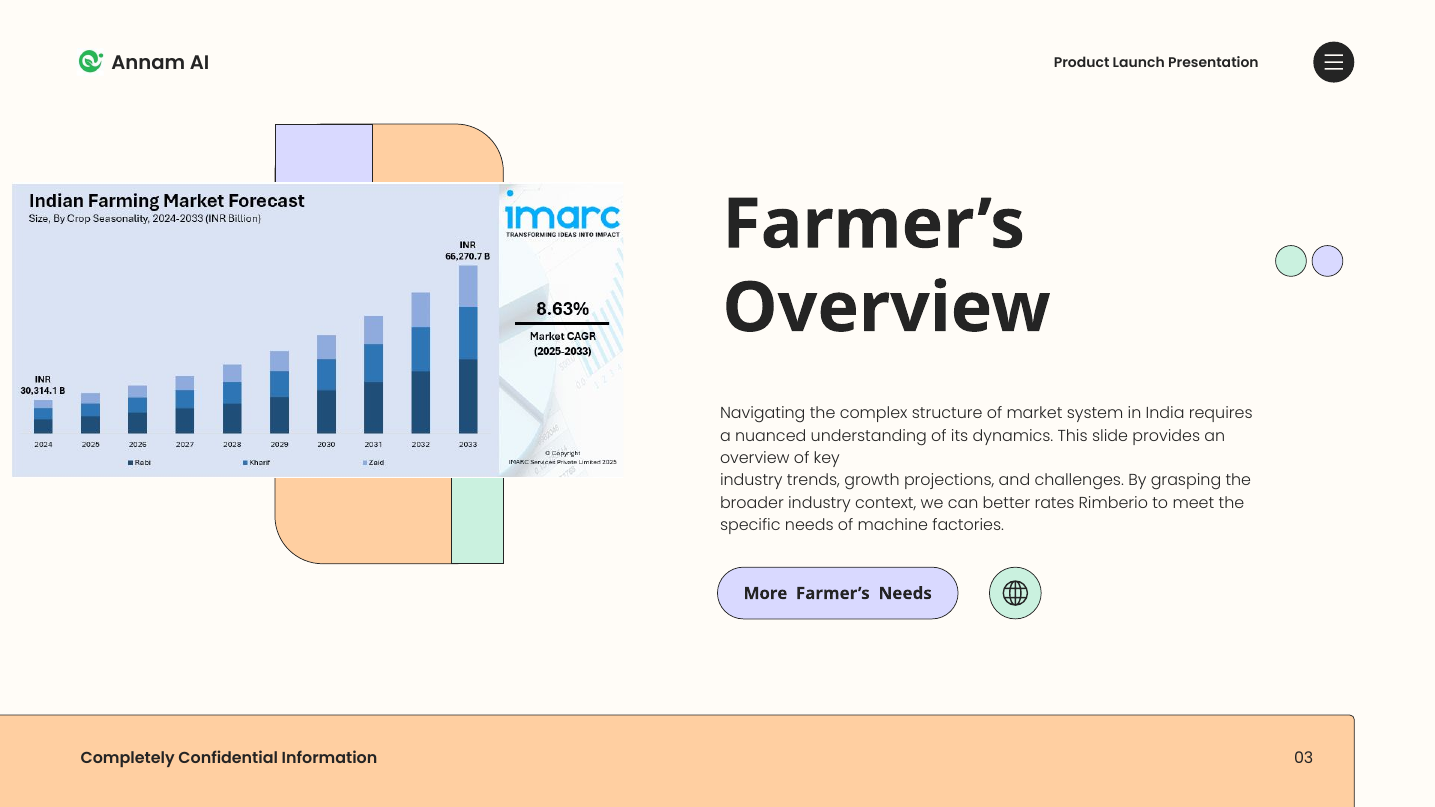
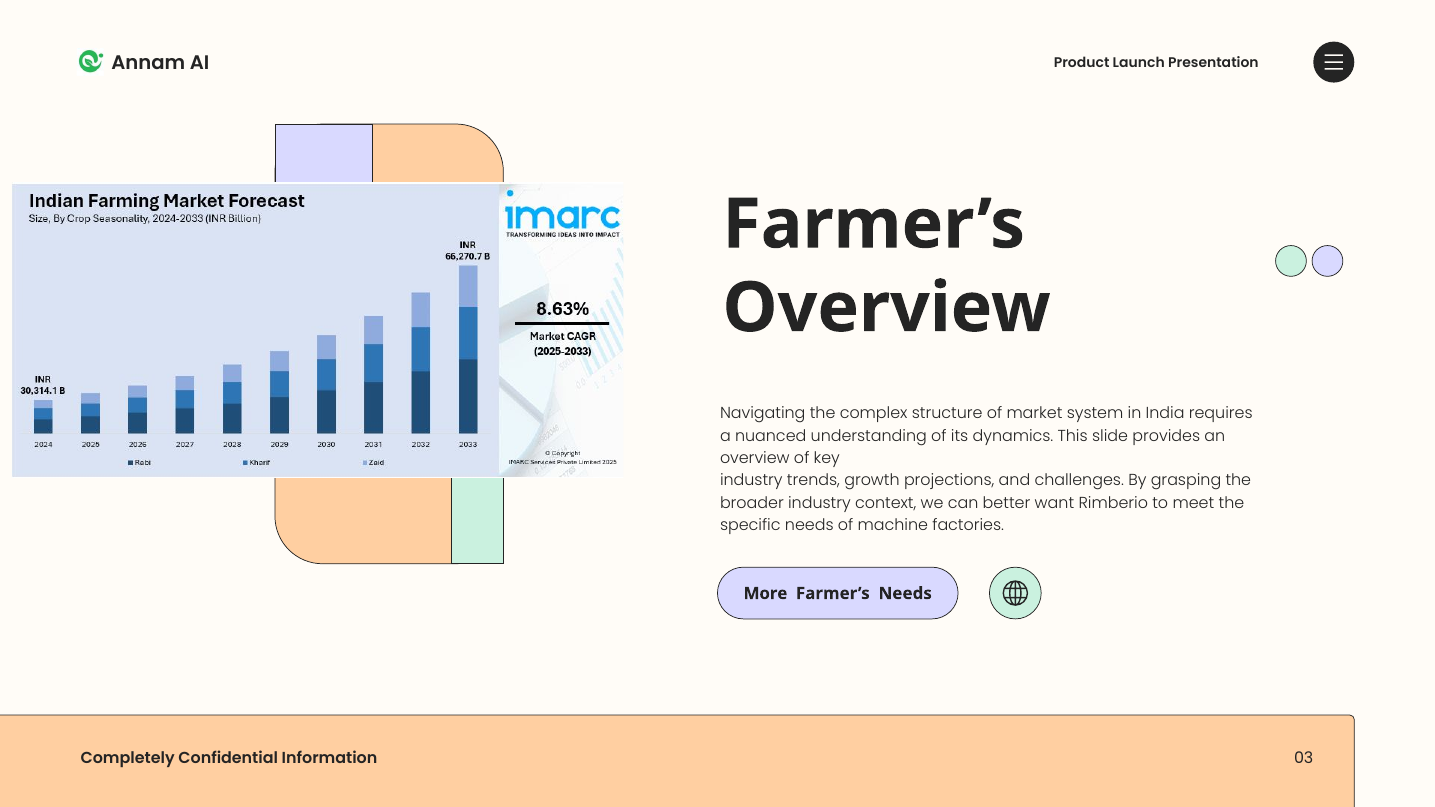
rates: rates -> want
